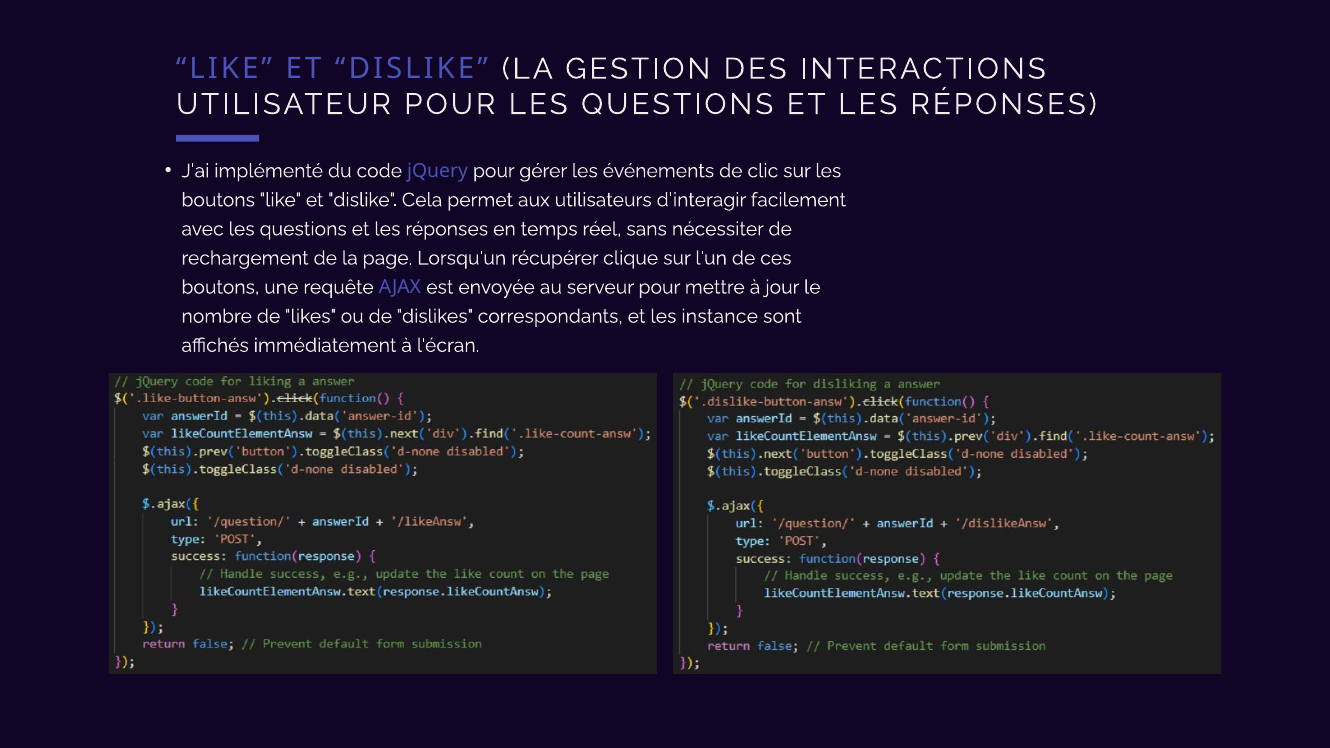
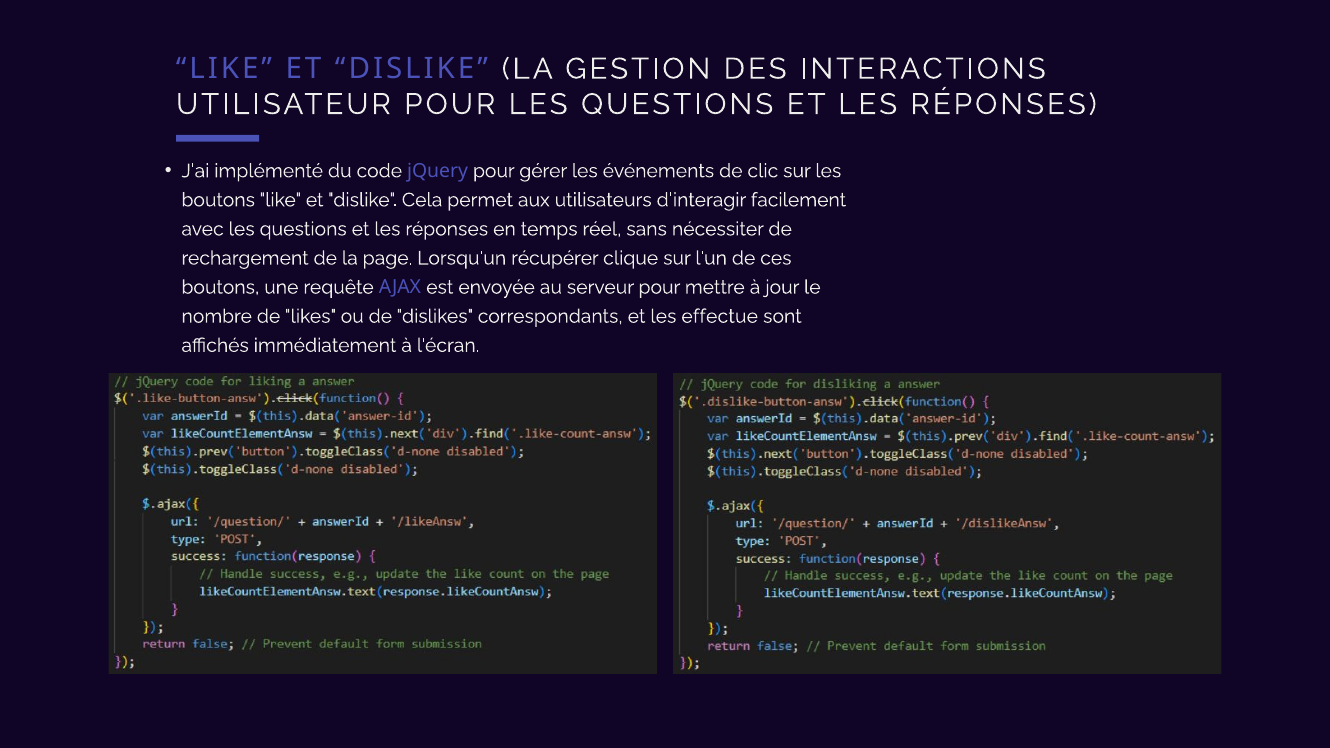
instance: instance -> effectue
